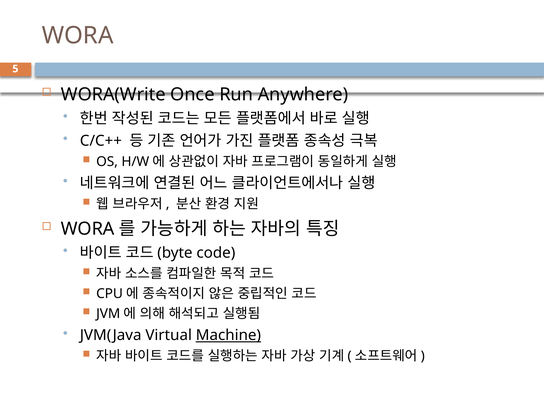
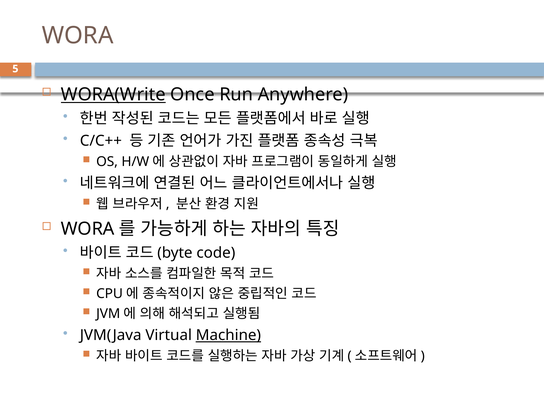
WORA(Write underline: none -> present
